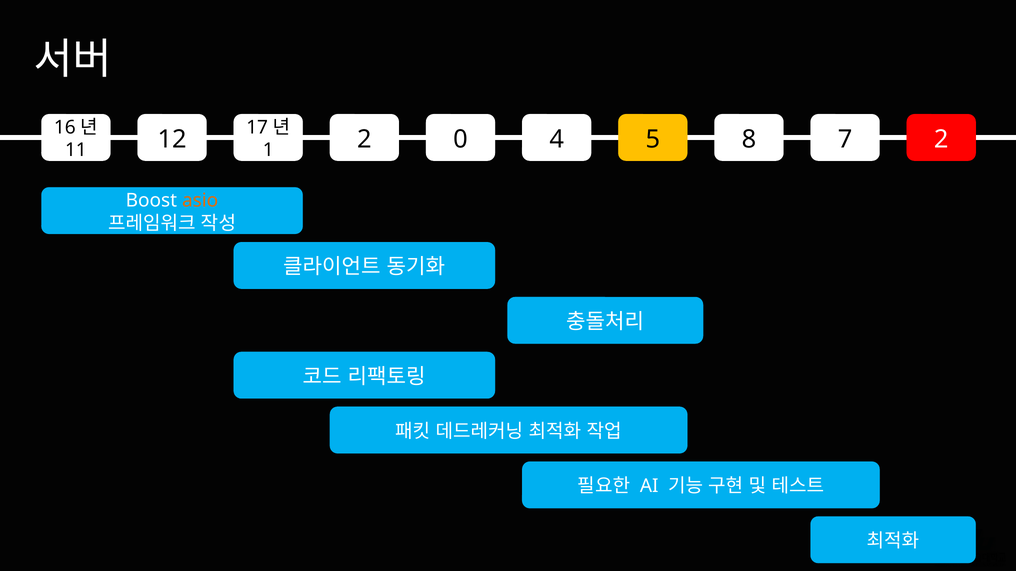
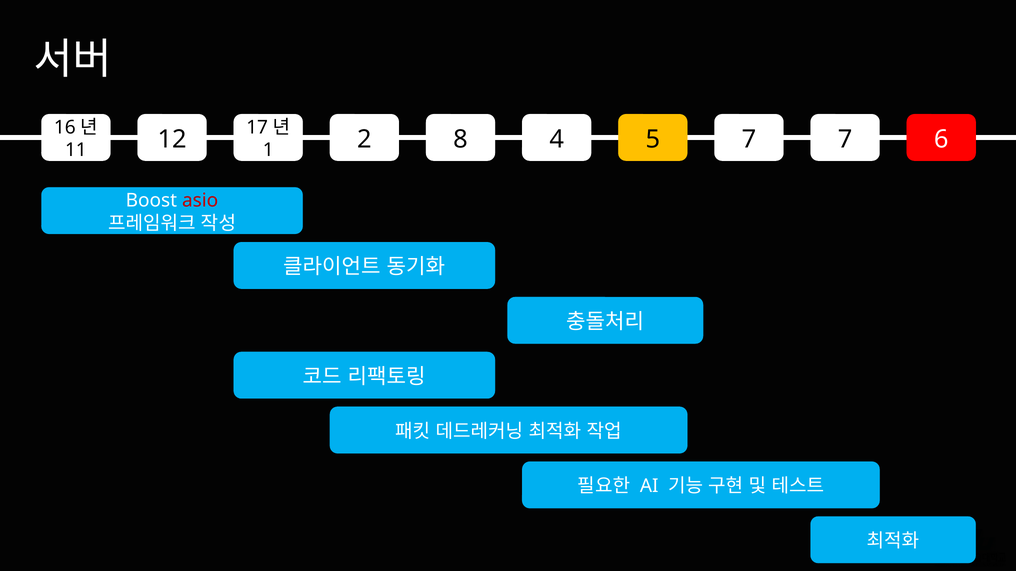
0: 0 -> 8
4 8: 8 -> 7
5 2: 2 -> 6
asio colour: orange -> red
